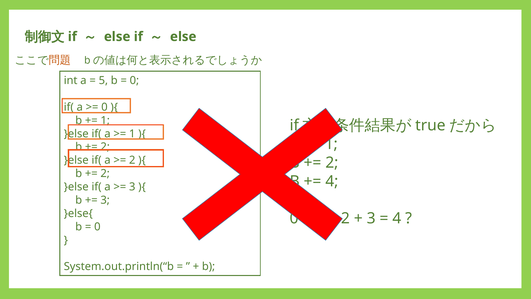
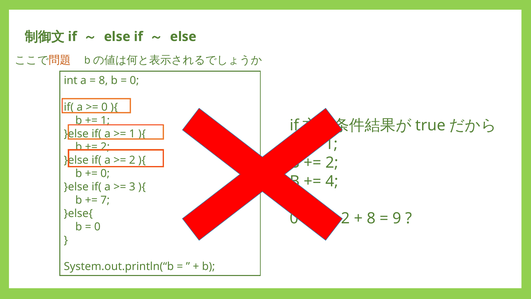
5 at (103, 80): 5 -> 8
2 at (105, 173): 2 -> 0
3 at (105, 200): 3 -> 7
3 at (371, 218): 3 -> 8
4 at (397, 218): 4 -> 9
